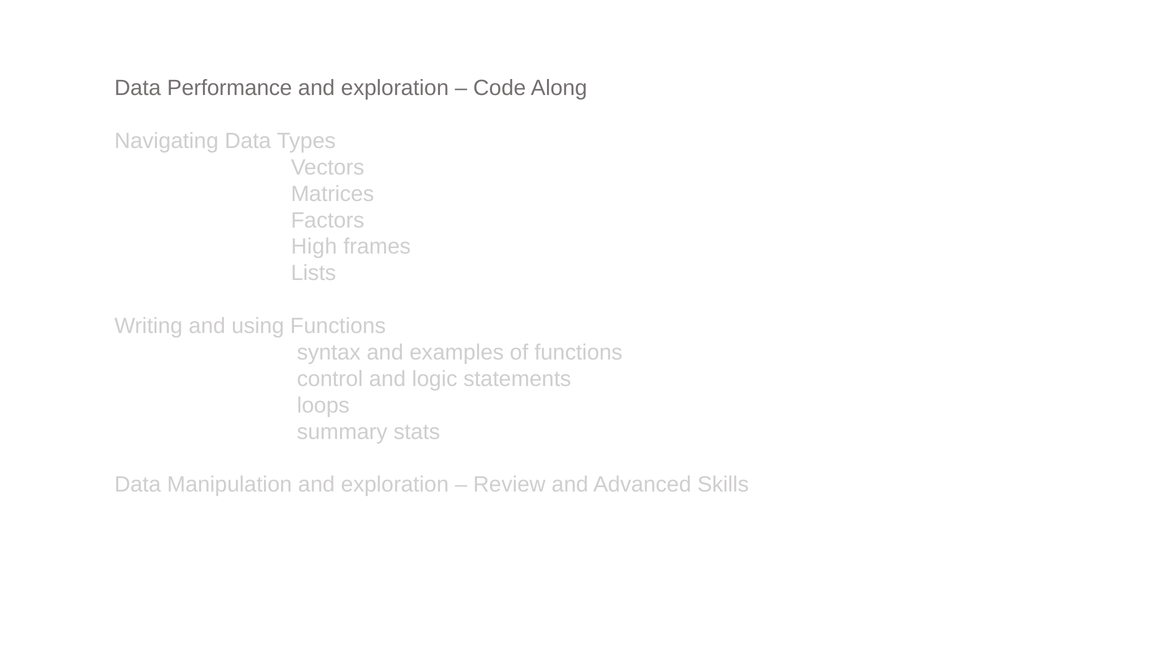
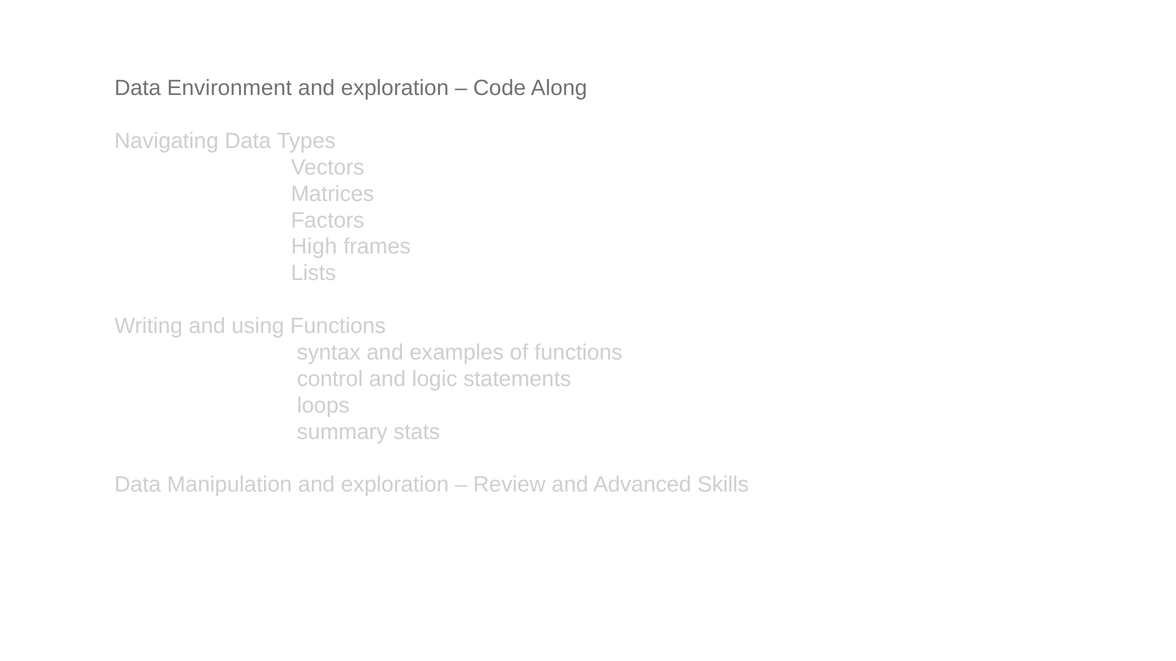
Performance: Performance -> Environment
